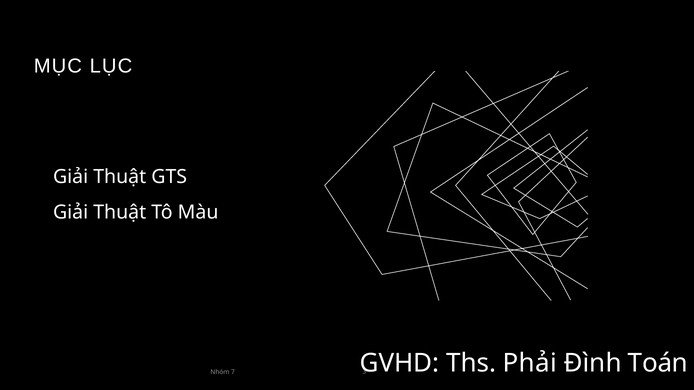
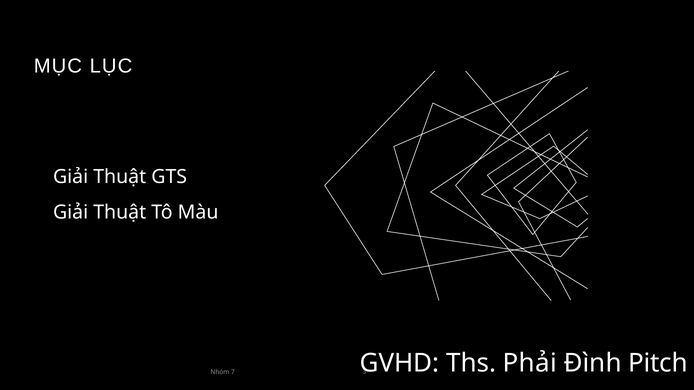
Toán: Toán -> Pitch
